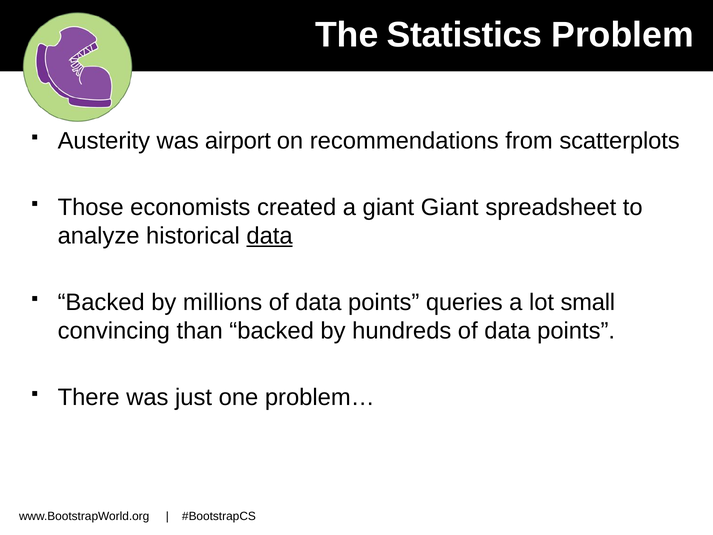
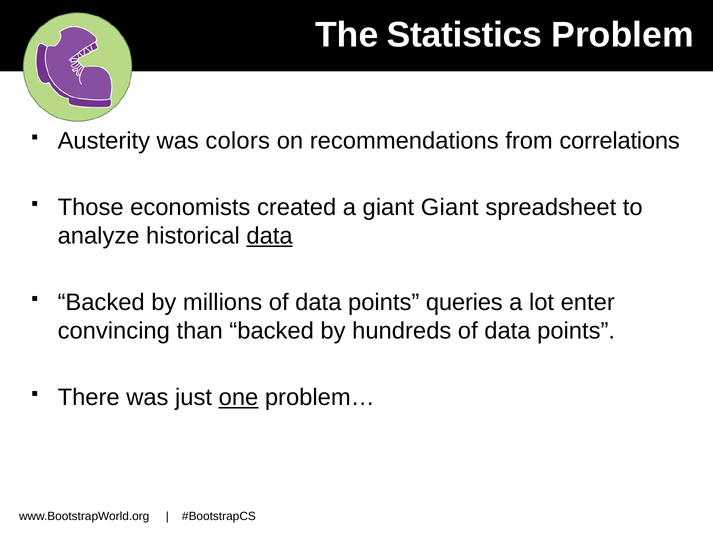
airport: airport -> colors
scatterplots: scatterplots -> correlations
small: small -> enter
one underline: none -> present
